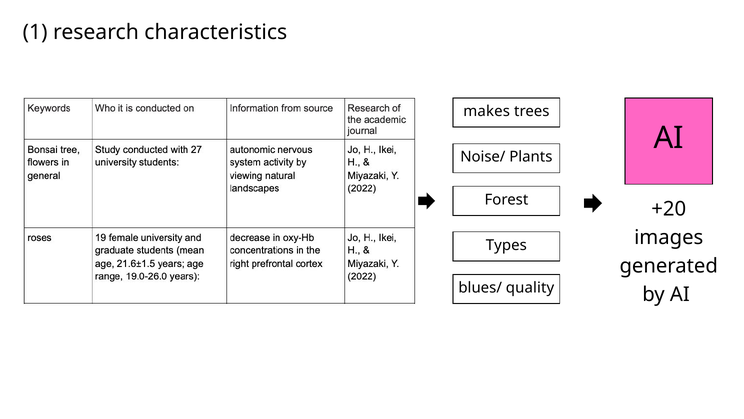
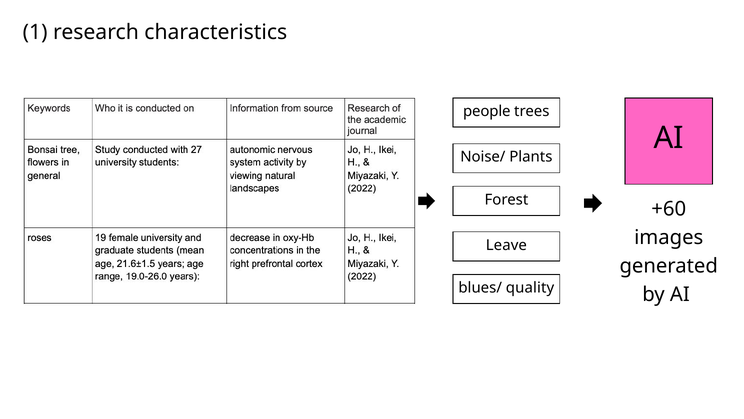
makes: makes -> people
+20: +20 -> +60
Types: Types -> Leave
